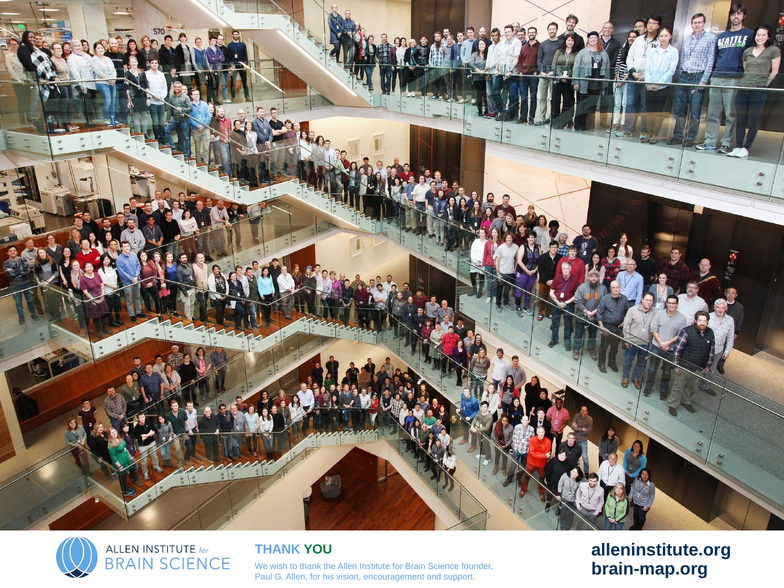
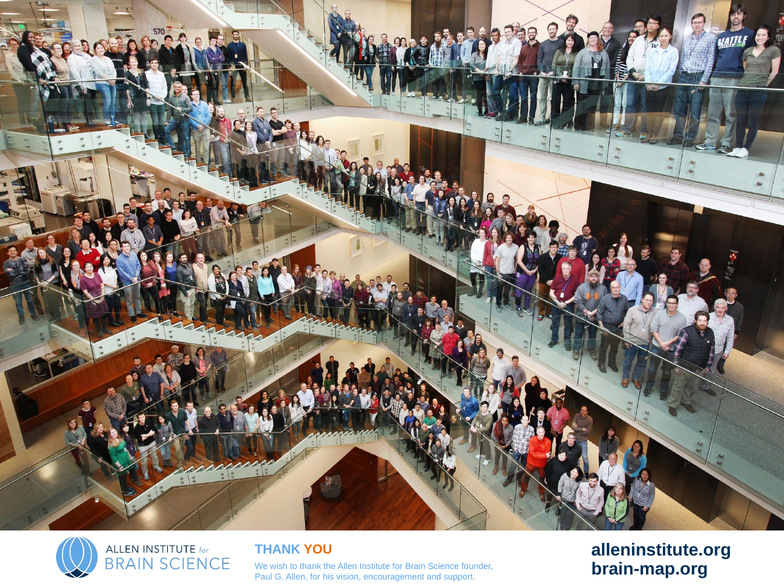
YOU colour: green -> orange
